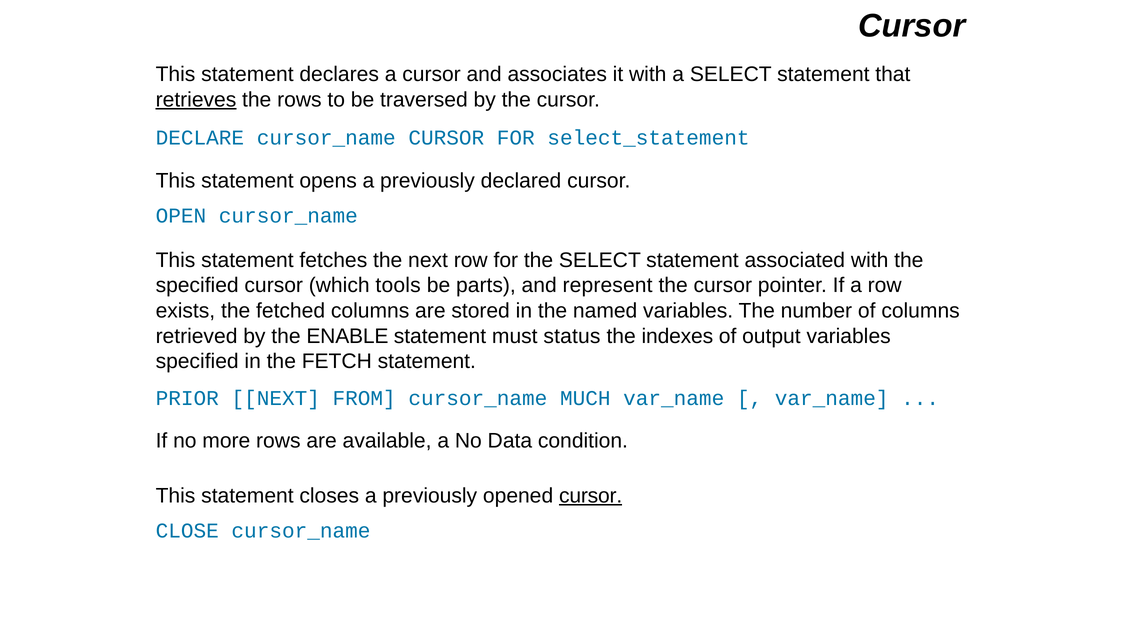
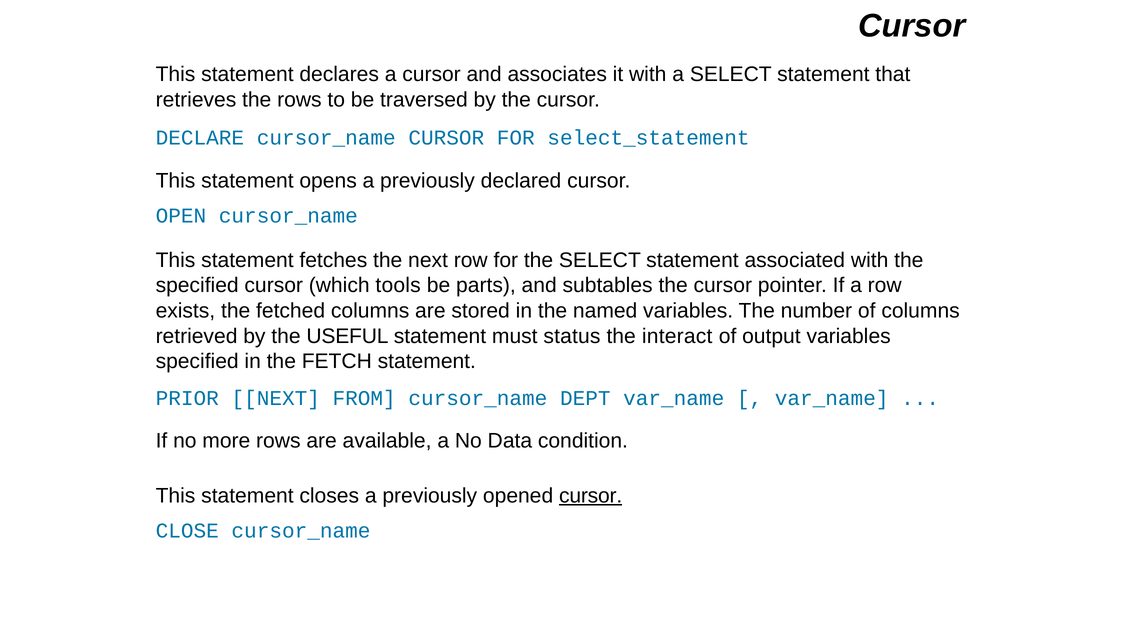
retrieves underline: present -> none
represent: represent -> subtables
ENABLE: ENABLE -> USEFUL
indexes: indexes -> interact
MUCH: MUCH -> DEPT
